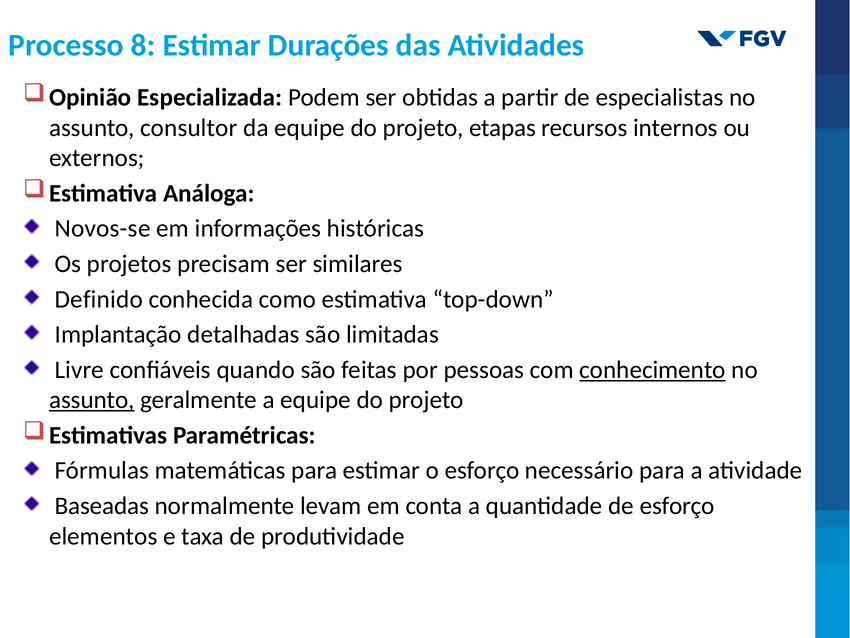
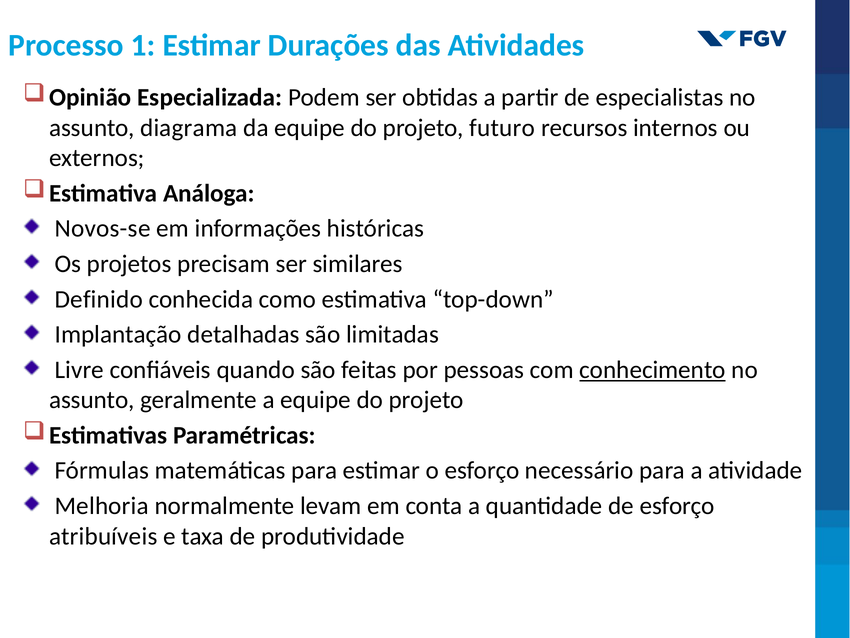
8: 8 -> 1
consultor: consultor -> diagrama
etapas: etapas -> futuro
assunto at (92, 400) underline: present -> none
Baseadas: Baseadas -> Melhoria
elementos: elementos -> atribuíveis
